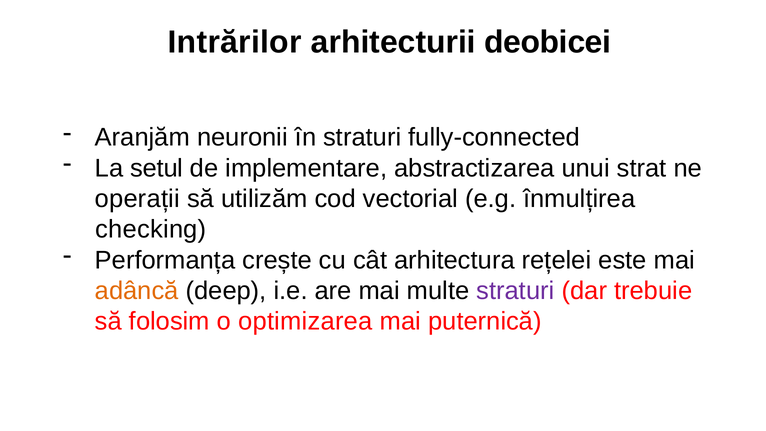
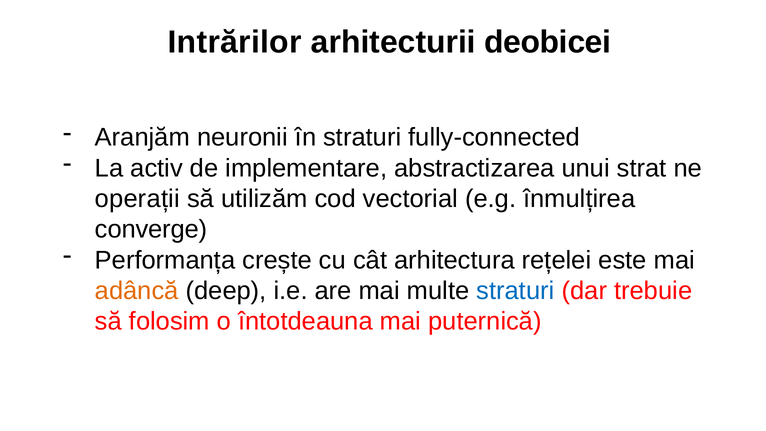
setul: setul -> activ
checking: checking -> converge
straturi at (515, 291) colour: purple -> blue
optimizarea: optimizarea -> întotdeauna
